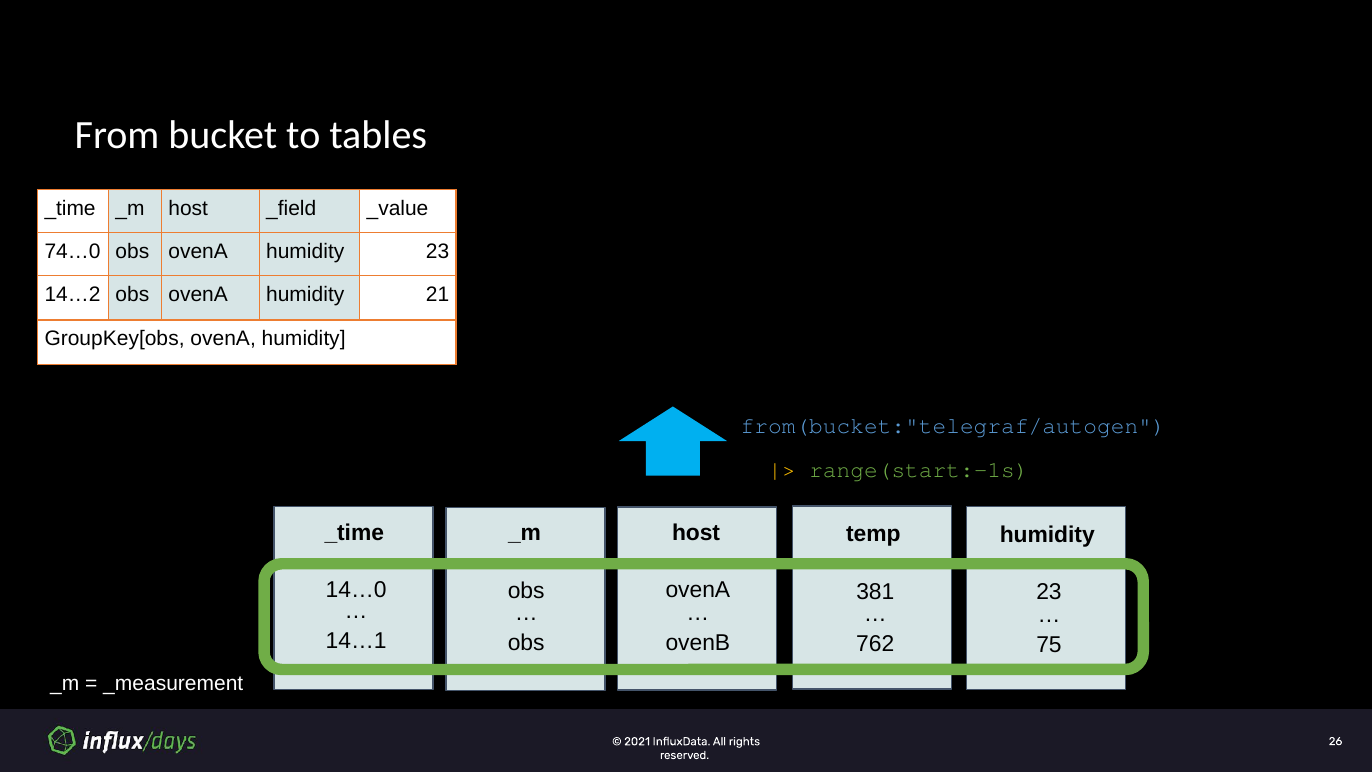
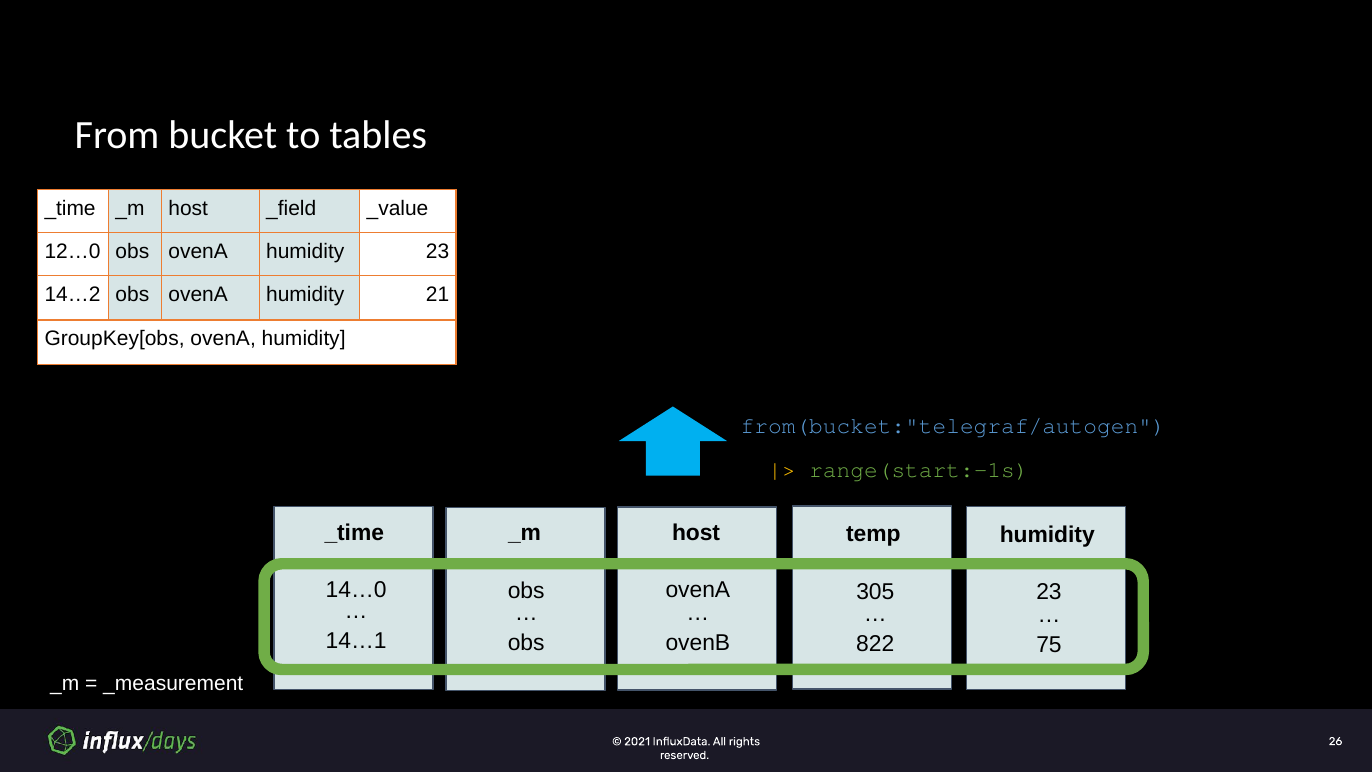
74…0: 74…0 -> 12…0
381: 381 -> 305
762: 762 -> 822
